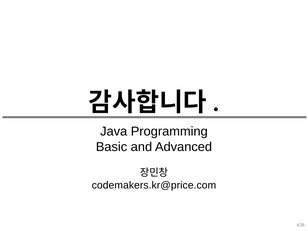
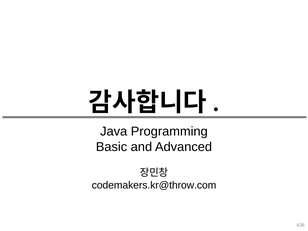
codemakers.kr@price.com: codemakers.kr@price.com -> codemakers.kr@throw.com
